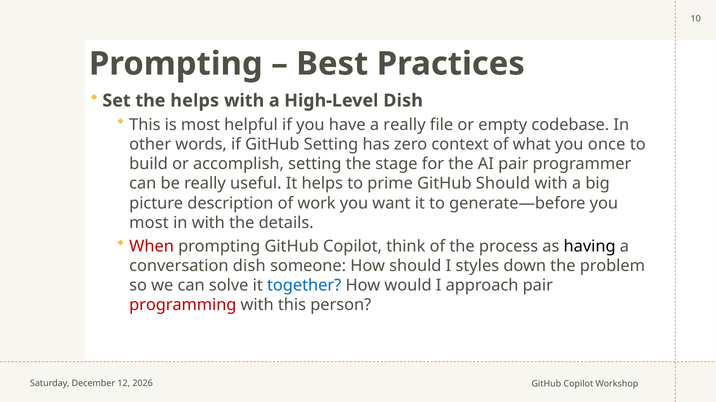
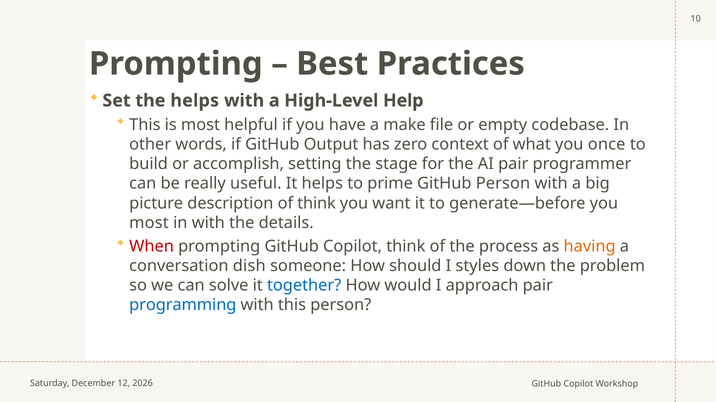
High-Level Dish: Dish -> Help
a really: really -> make
GitHub Setting: Setting -> Output
GitHub Should: Should -> Person
of work: work -> think
having colour: black -> orange
programming colour: red -> blue
